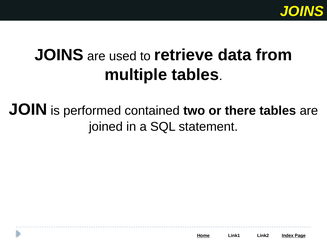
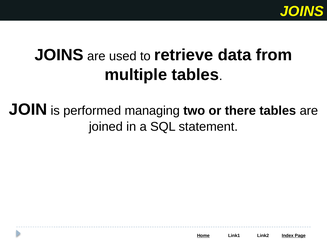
contained: contained -> managing
